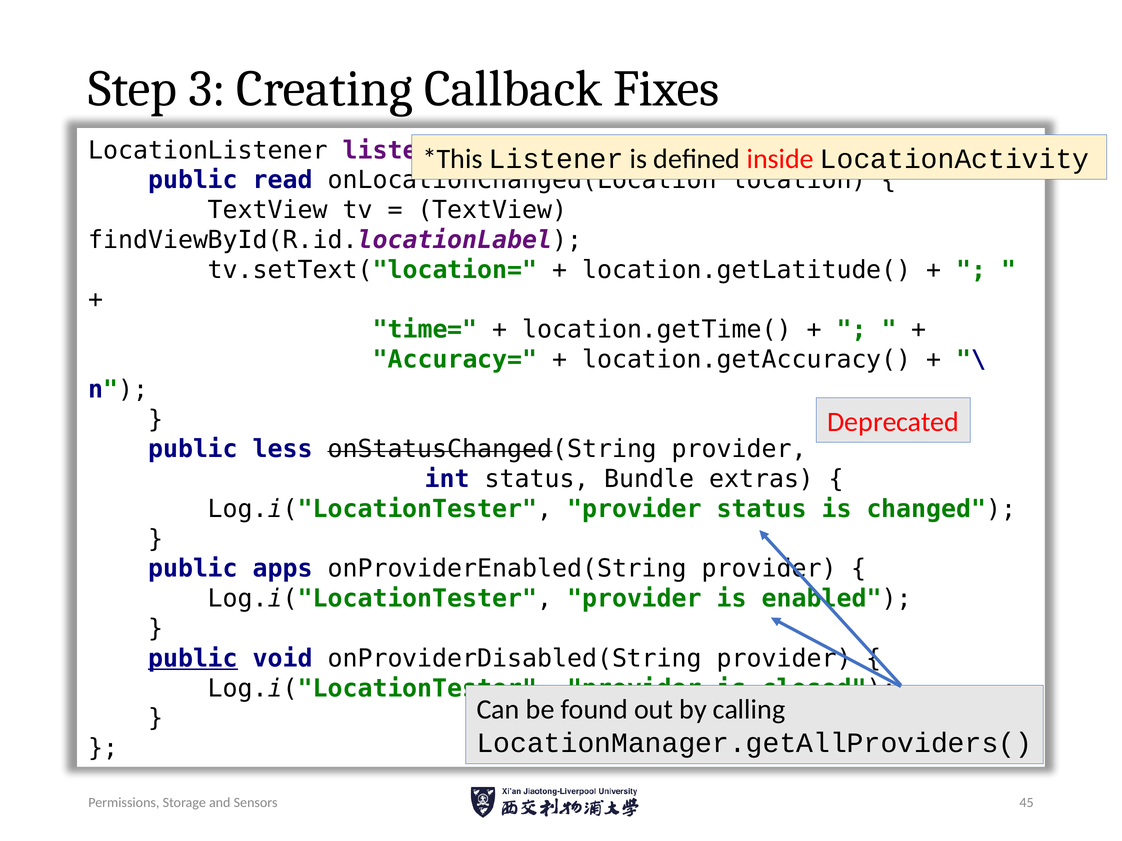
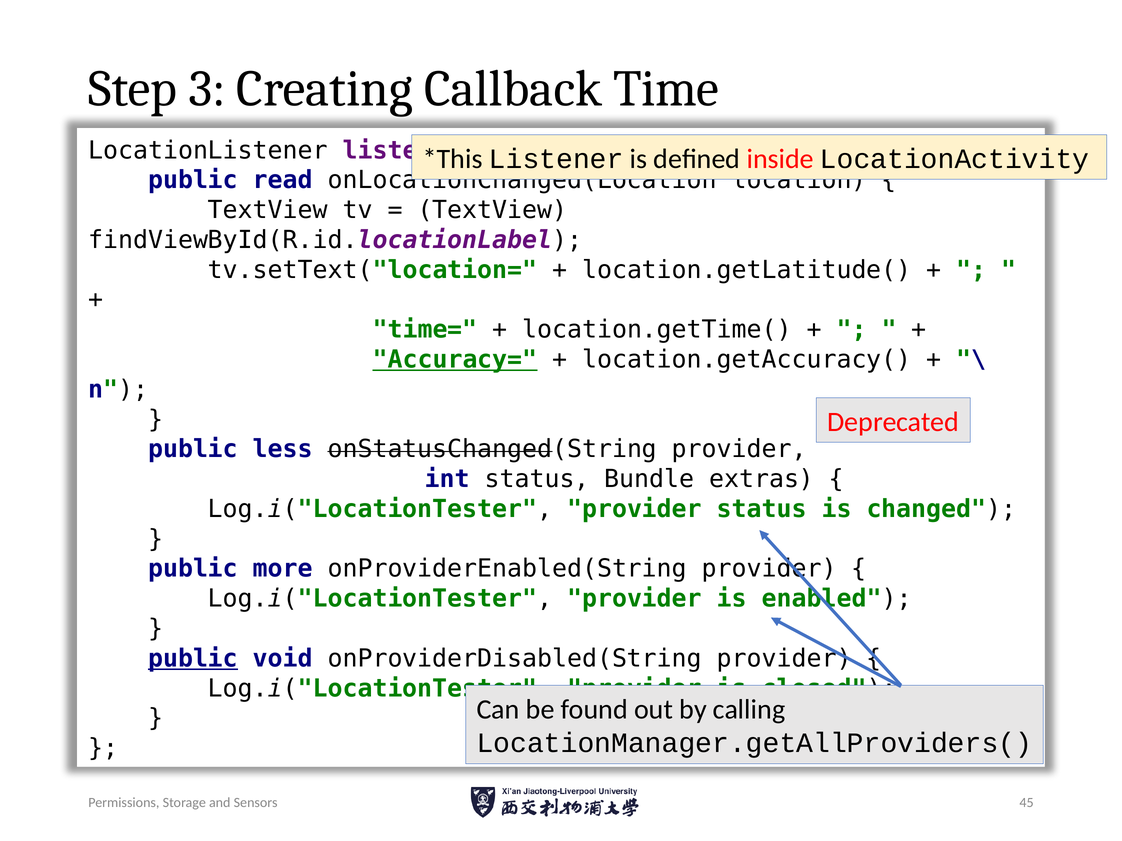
Fixes: Fixes -> Time
Accuracy= underline: none -> present
apps: apps -> more
